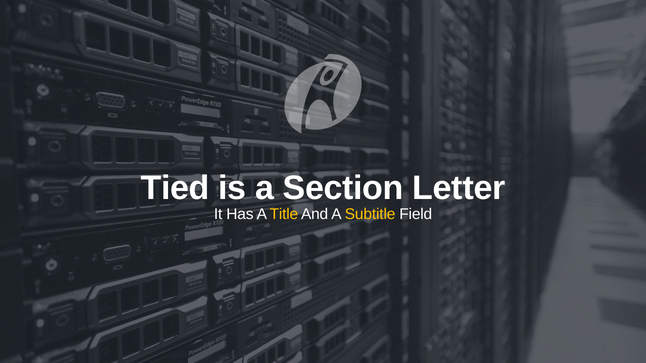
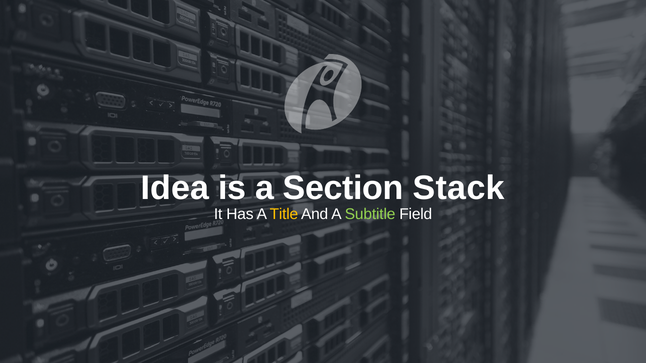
Tied: Tied -> Idea
Letter: Letter -> Stack
Subtitle colour: yellow -> light green
